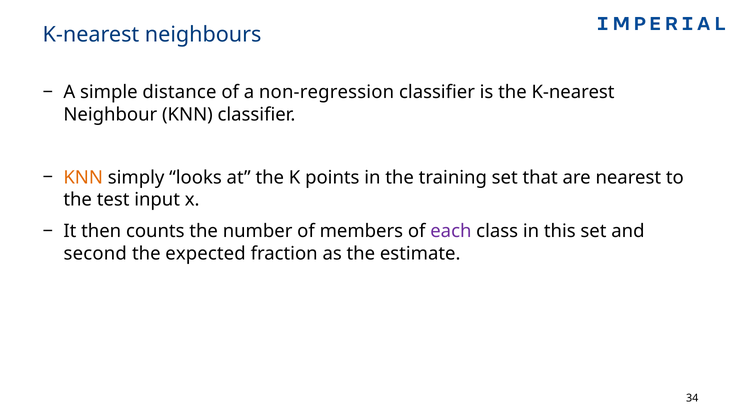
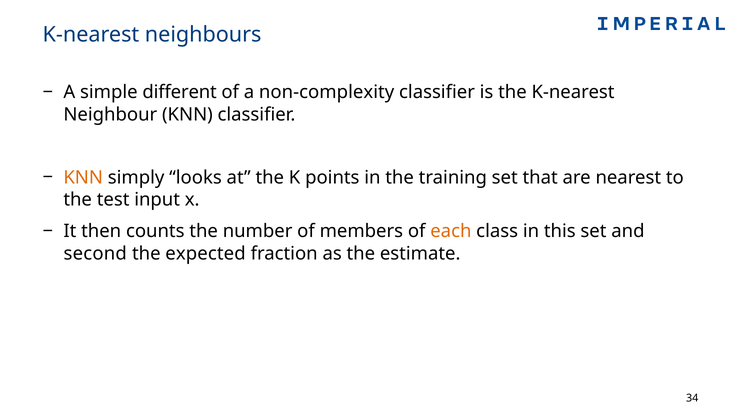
distance: distance -> different
non-regression: non-regression -> non-complexity
each colour: purple -> orange
